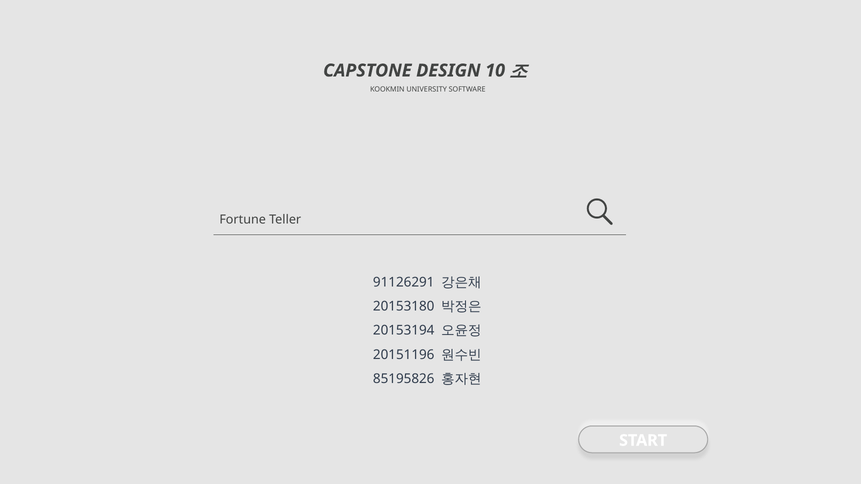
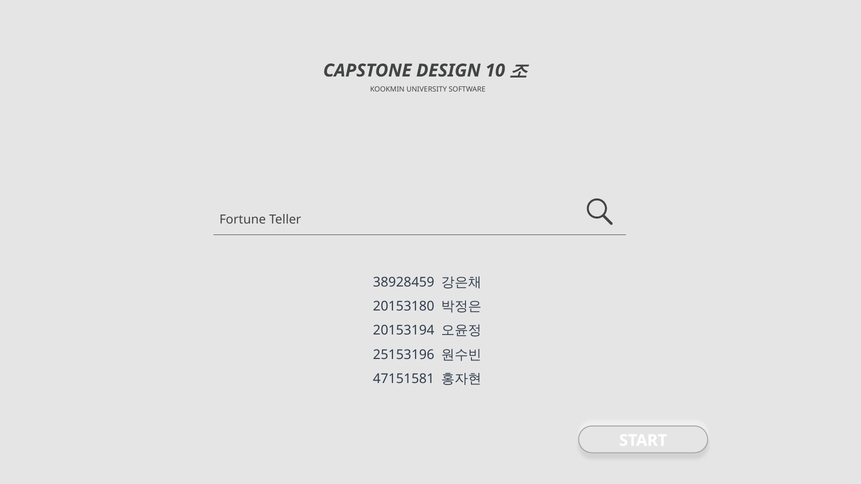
91126291: 91126291 -> 38928459
20151196: 20151196 -> 25153196
85195826: 85195826 -> 47151581
